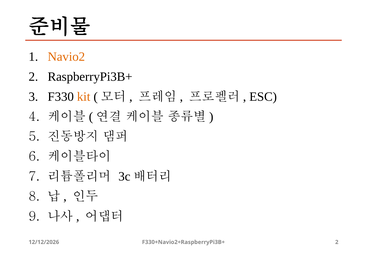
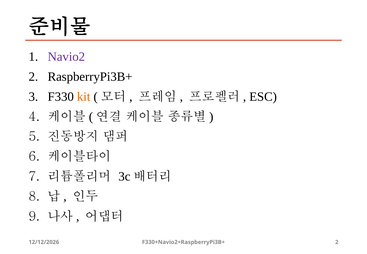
Navio2 colour: orange -> purple
